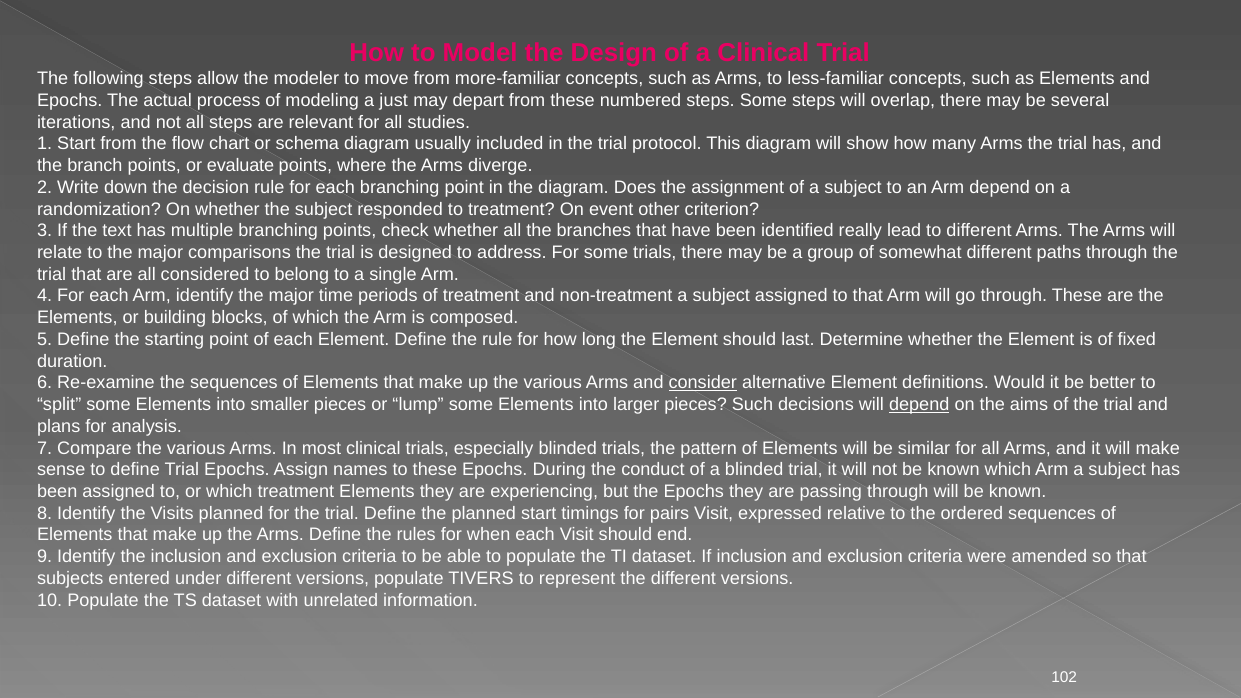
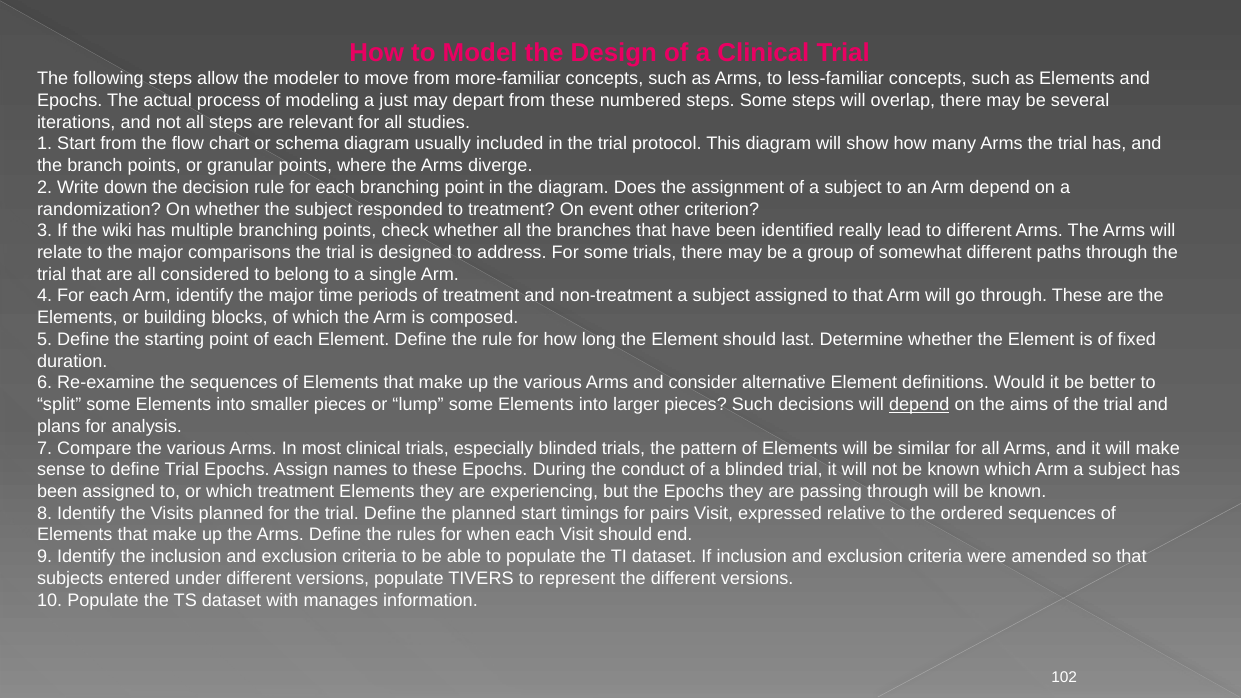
evaluate: evaluate -> granular
text: text -> wiki
consider underline: present -> none
unrelated: unrelated -> manages
